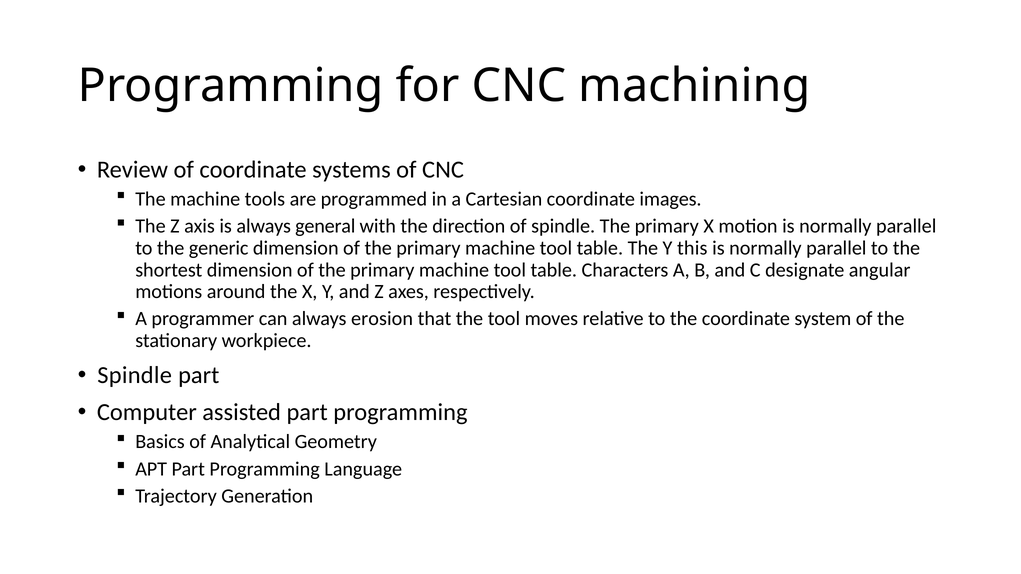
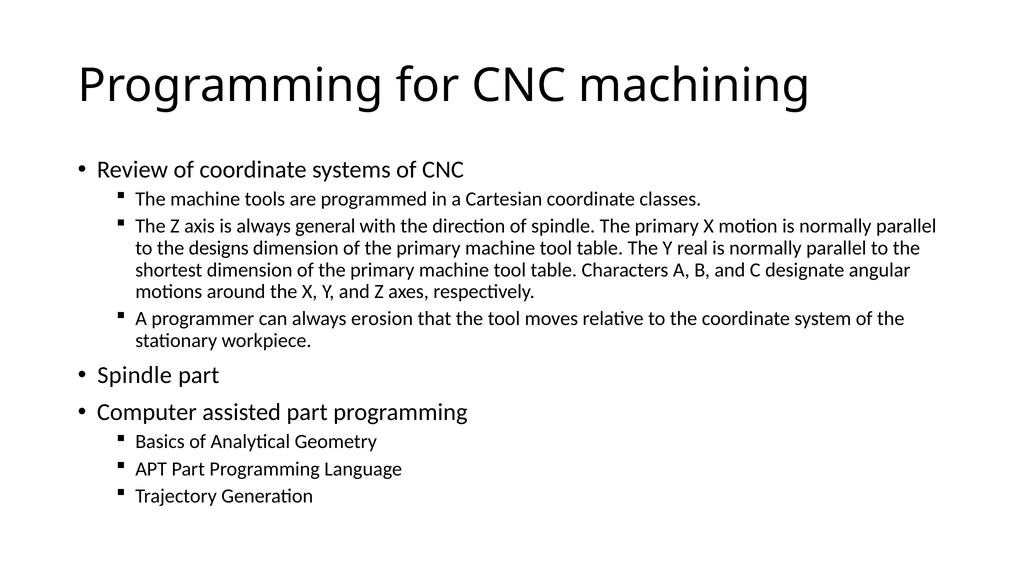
images: images -> classes
generic: generic -> designs
this: this -> real
